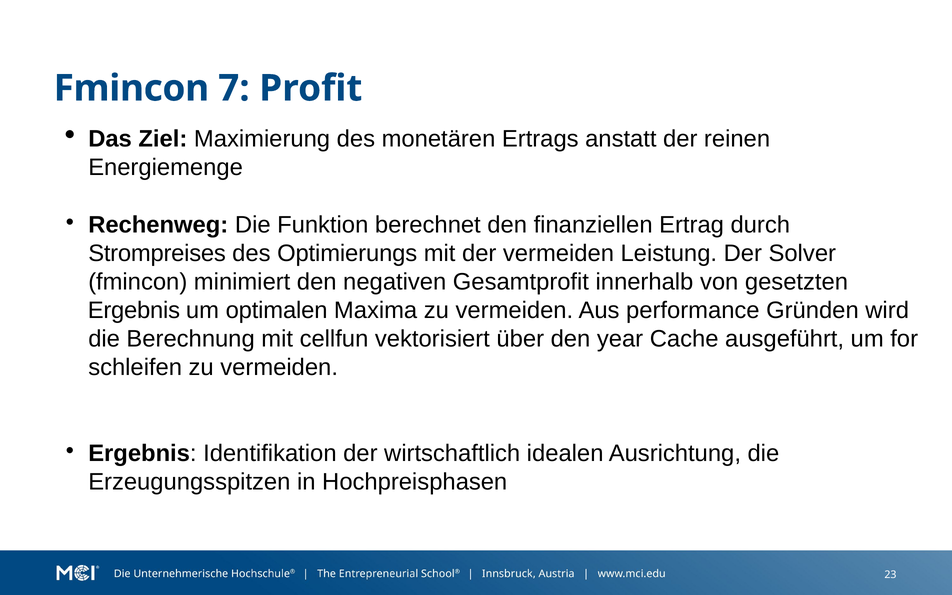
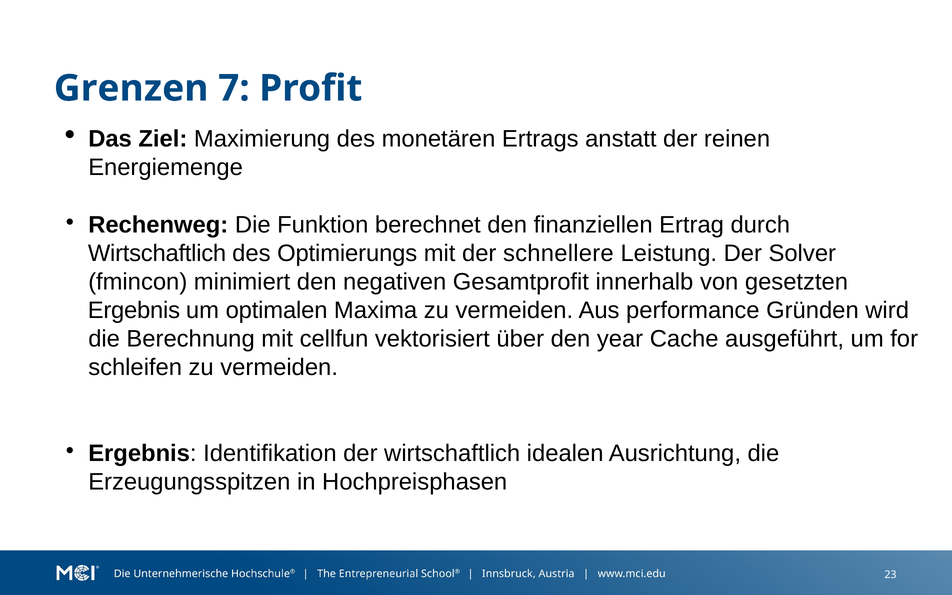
Fmincon at (131, 88): Fmincon -> Grenzen
Strompreises at (157, 253): Strompreises -> Wirtschaftlich
der vermeiden: vermeiden -> schnellere
